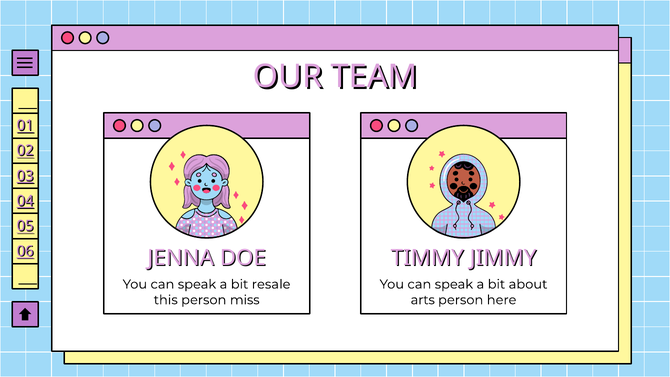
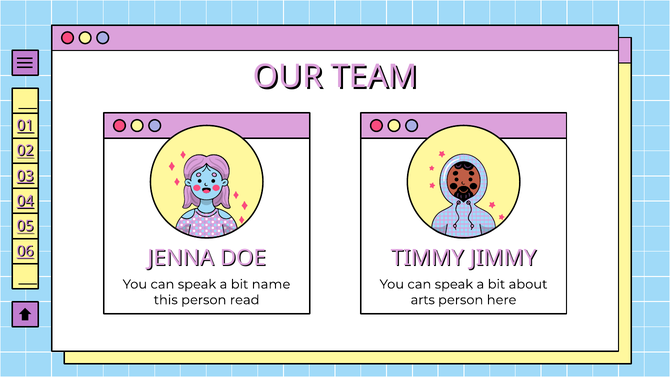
resale: resale -> name
miss: miss -> read
